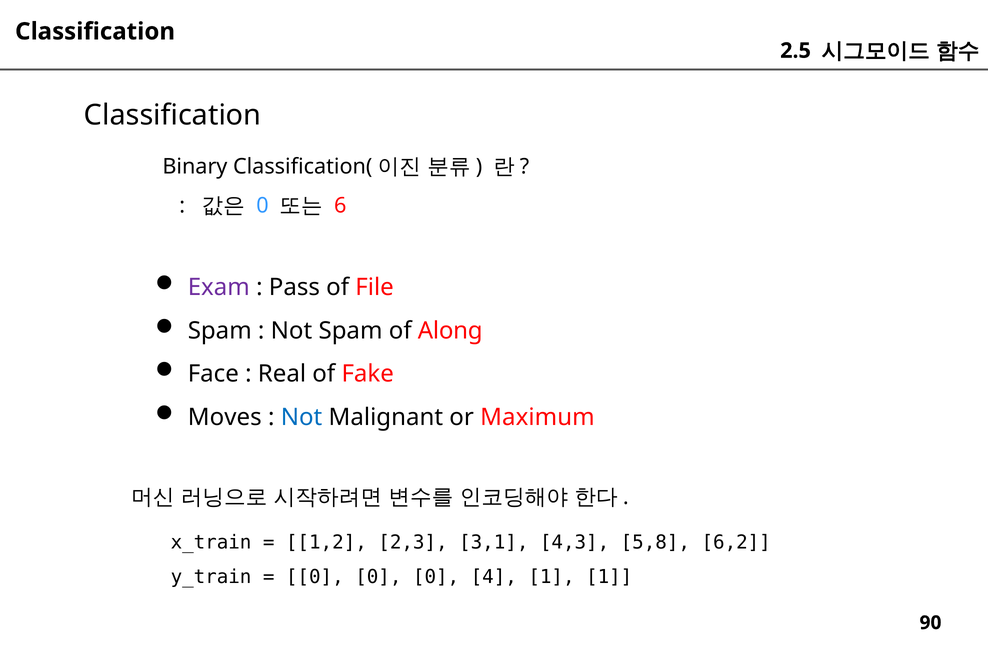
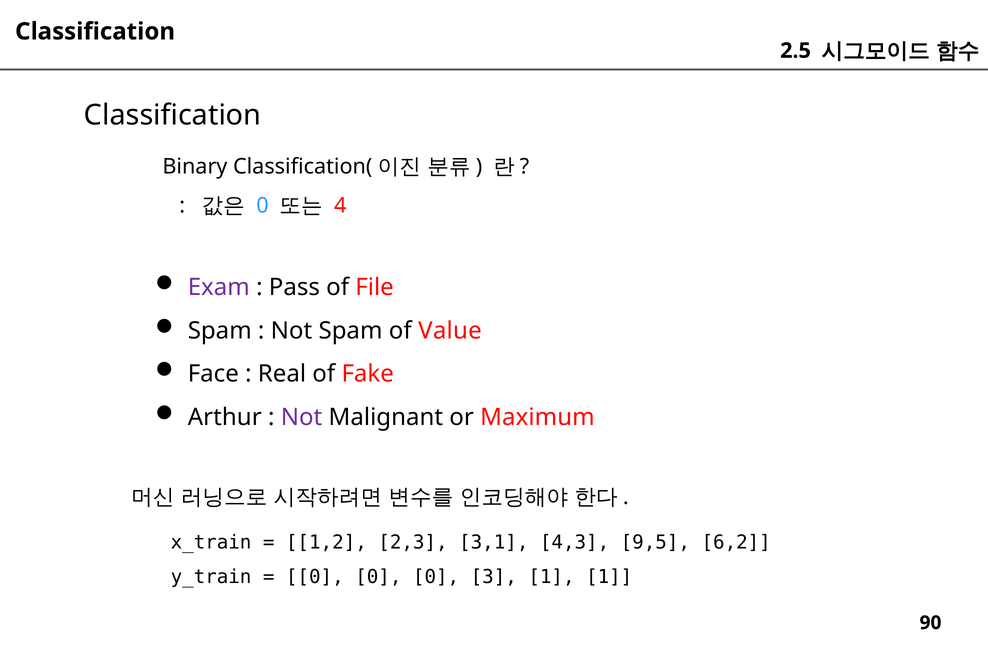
6: 6 -> 4
Along: Along -> Value
Moves: Moves -> Arthur
Not at (302, 417) colour: blue -> purple
5,8: 5,8 -> 9,5
4: 4 -> 3
